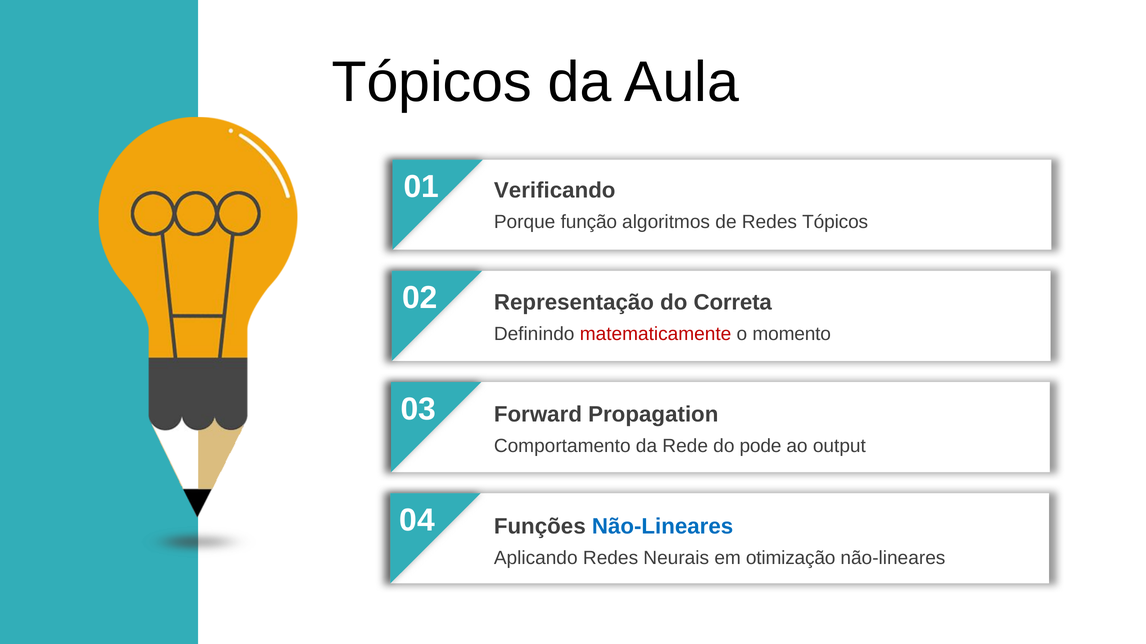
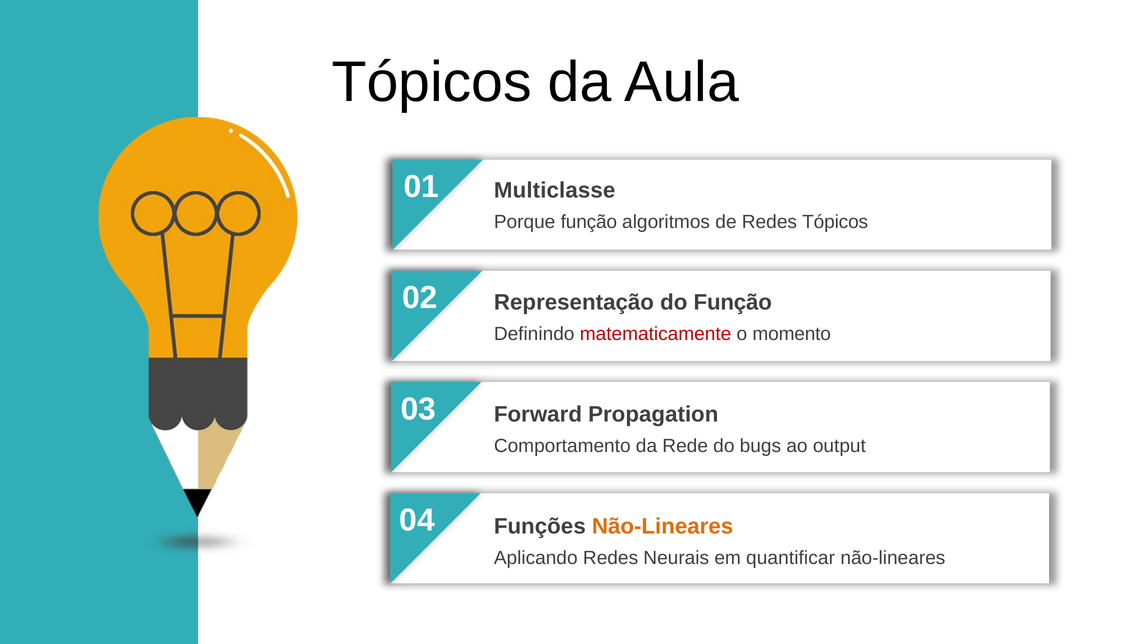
Verificando: Verificando -> Multiclasse
do Correta: Correta -> Função
pode: pode -> bugs
Não-Lineares at (663, 527) colour: blue -> orange
otimização: otimização -> quantificar
